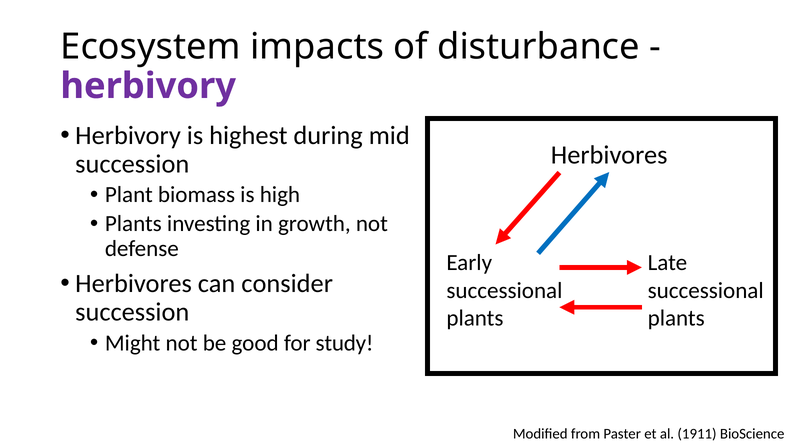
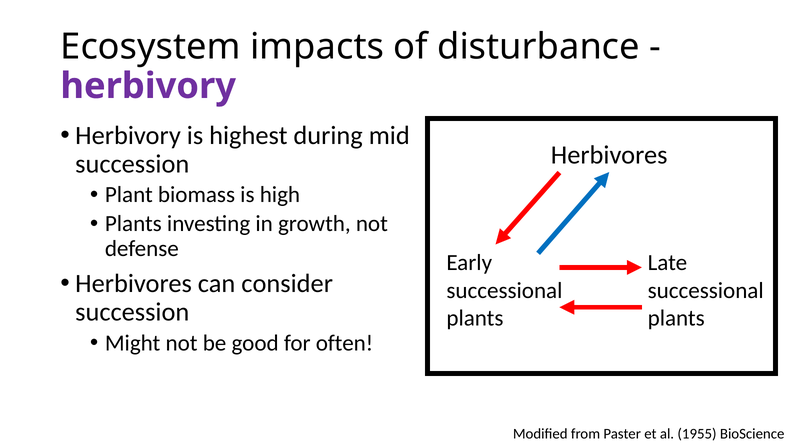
study: study -> often
1911: 1911 -> 1955
